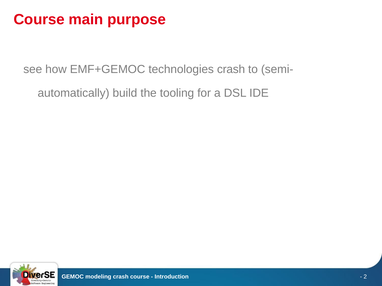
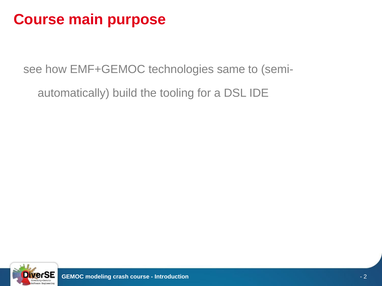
technologies crash: crash -> same
